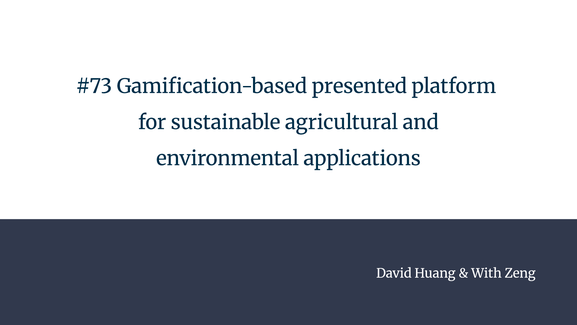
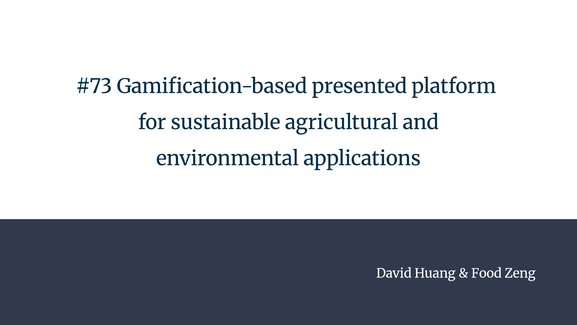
With: With -> Food
